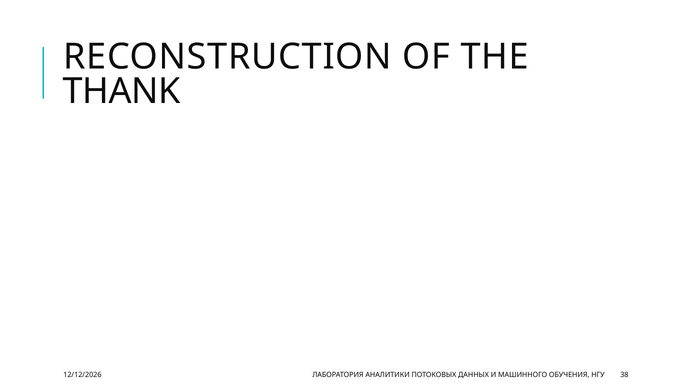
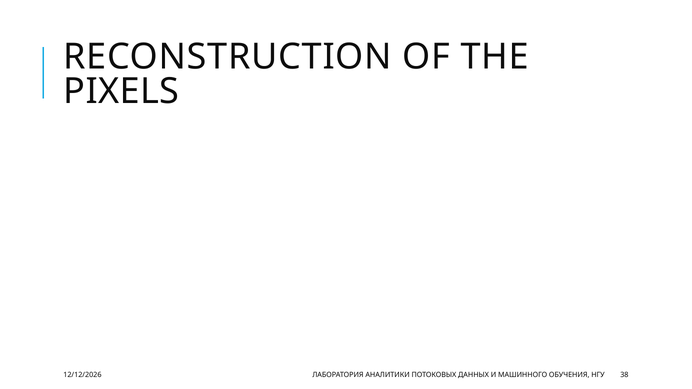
THANK: THANK -> PIXELS
